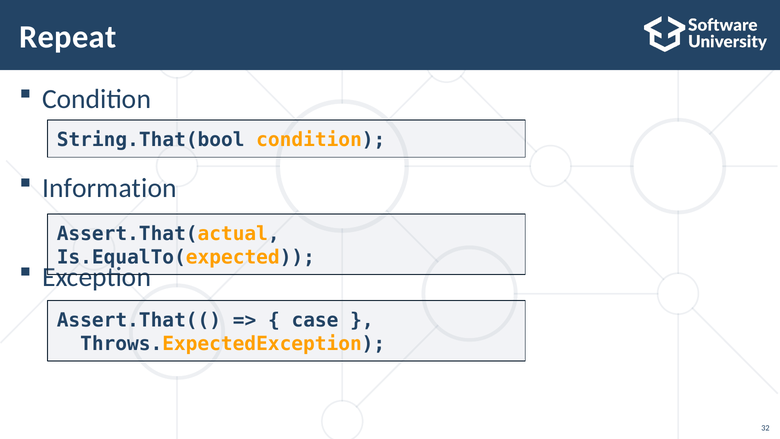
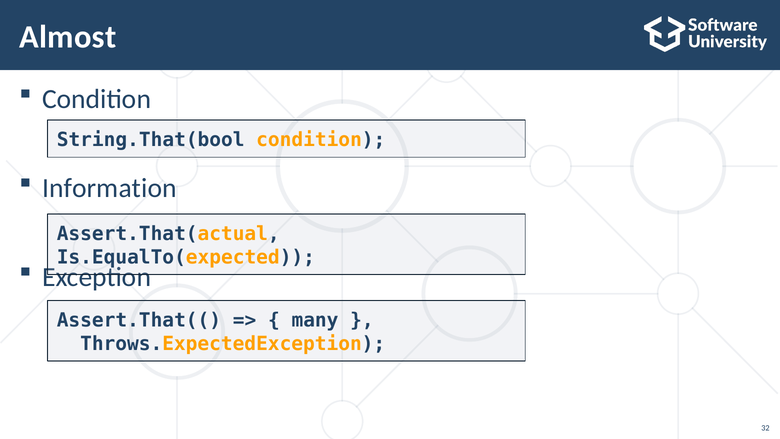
Repeat: Repeat -> Almost
case: case -> many
